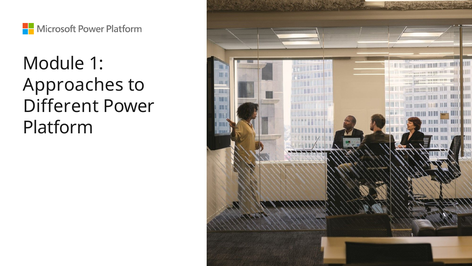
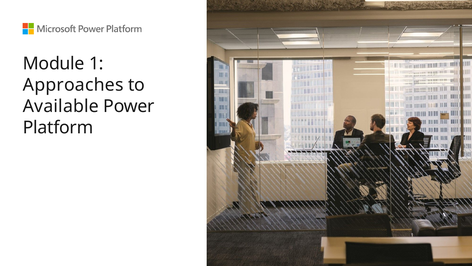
Different: Different -> Available
